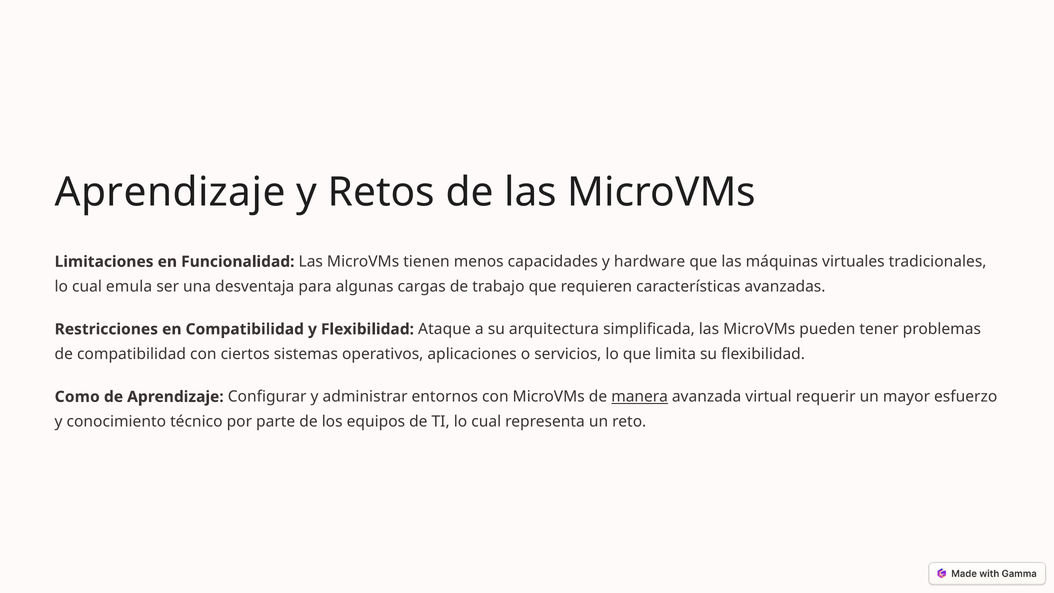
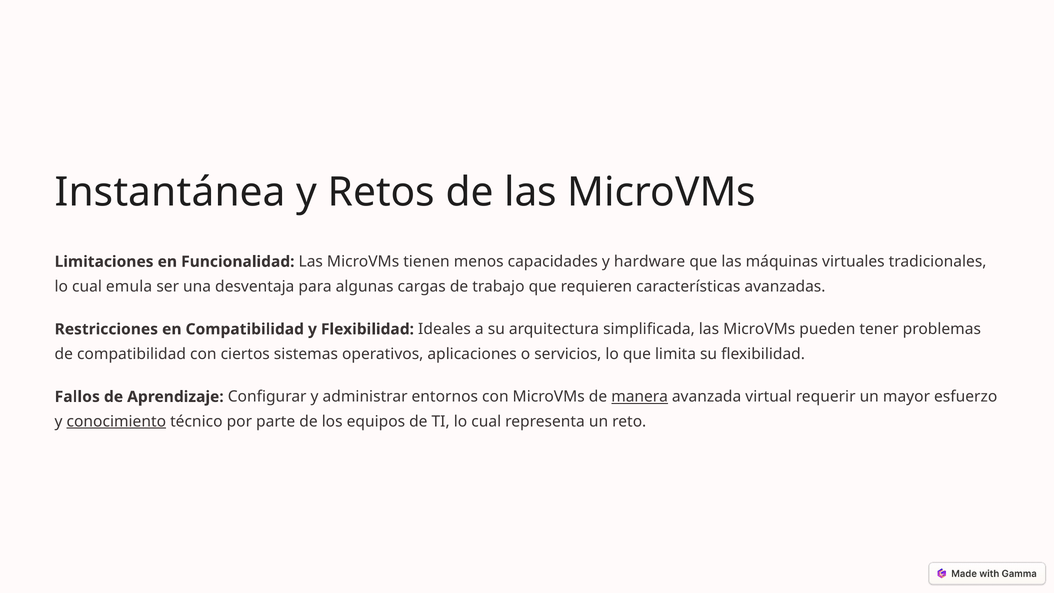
Aprendizaje at (170, 192): Aprendizaje -> Instantánea
Ataque: Ataque -> Ideales
Como: Como -> Fallos
conocimiento underline: none -> present
